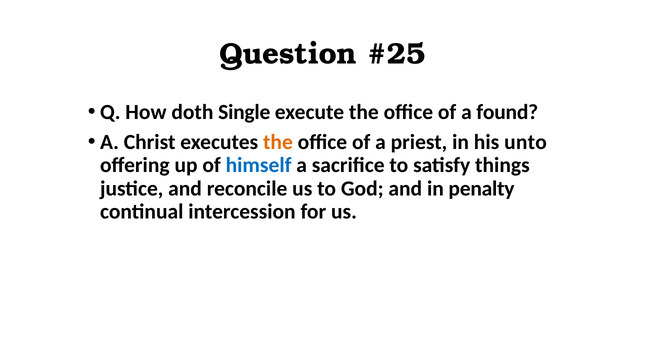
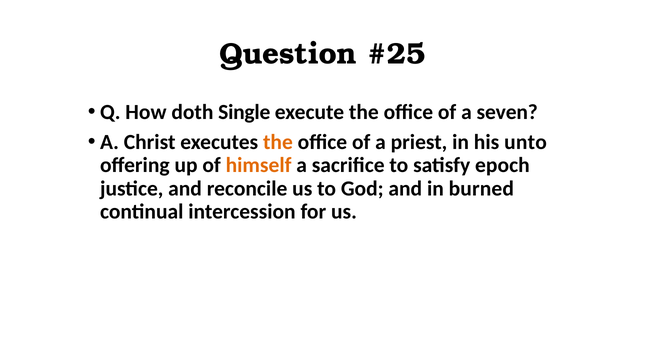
found: found -> seven
himself colour: blue -> orange
things: things -> epoch
penalty: penalty -> burned
